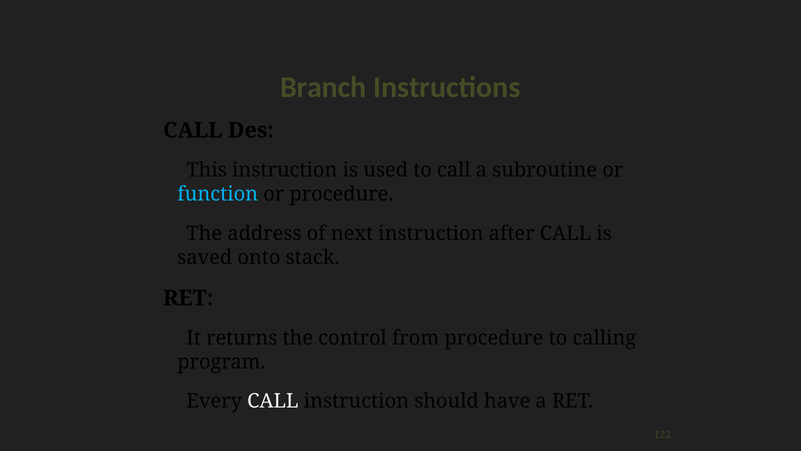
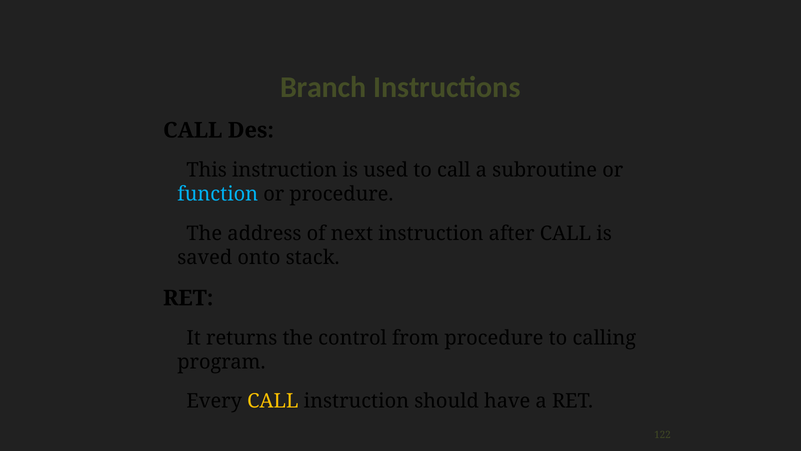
CALL at (273, 401) colour: white -> yellow
